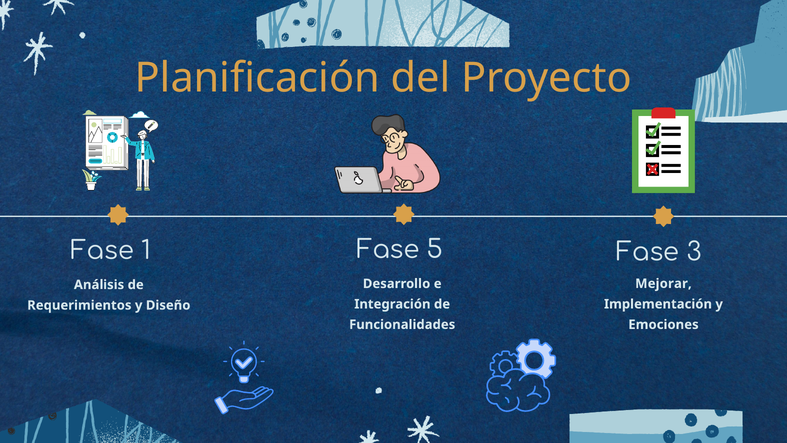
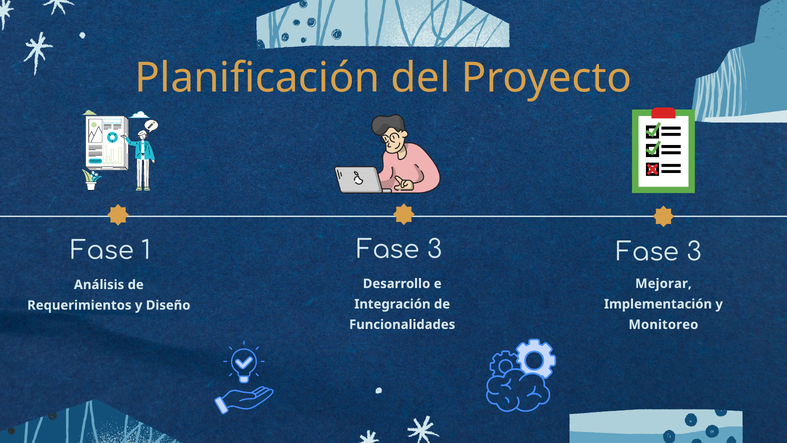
1 Fase 5: 5 -> 3
Emociones: Emociones -> Monitoreo
